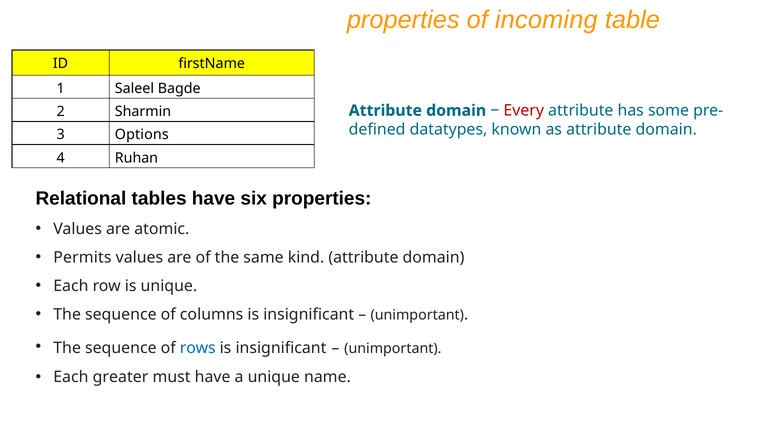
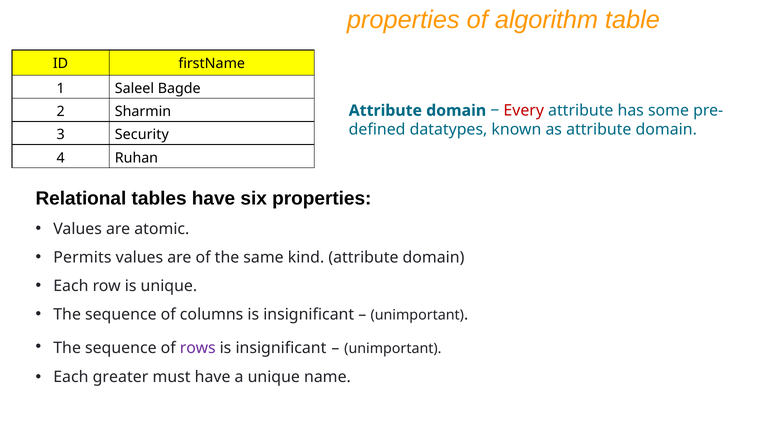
incoming: incoming -> algorithm
Options: Options -> Security
rows colour: blue -> purple
